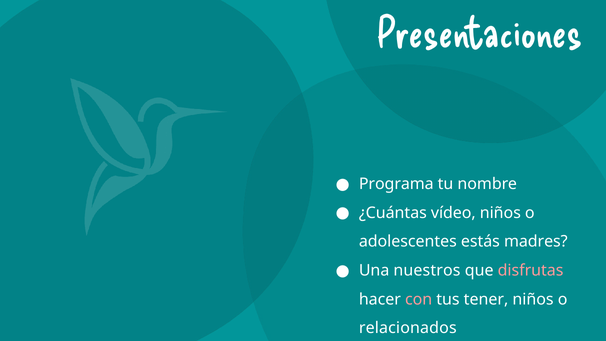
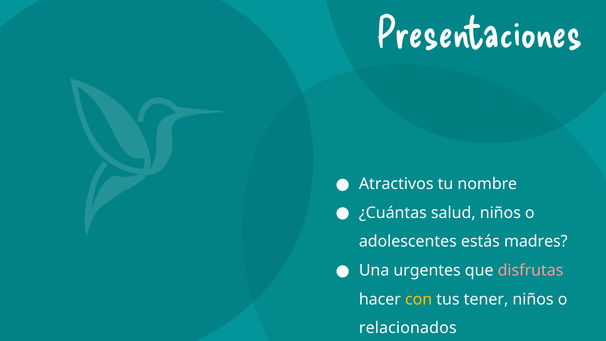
Programa: Programa -> Atractivos
vídeo: vídeo -> salud
nuestros: nuestros -> urgentes
con colour: pink -> yellow
